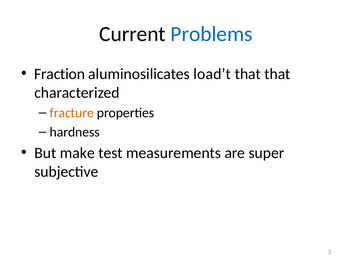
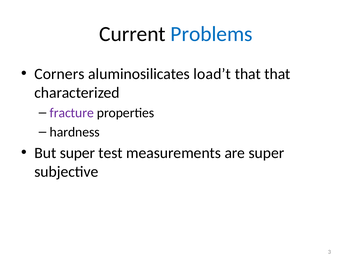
Fraction: Fraction -> Corners
fracture colour: orange -> purple
But make: make -> super
